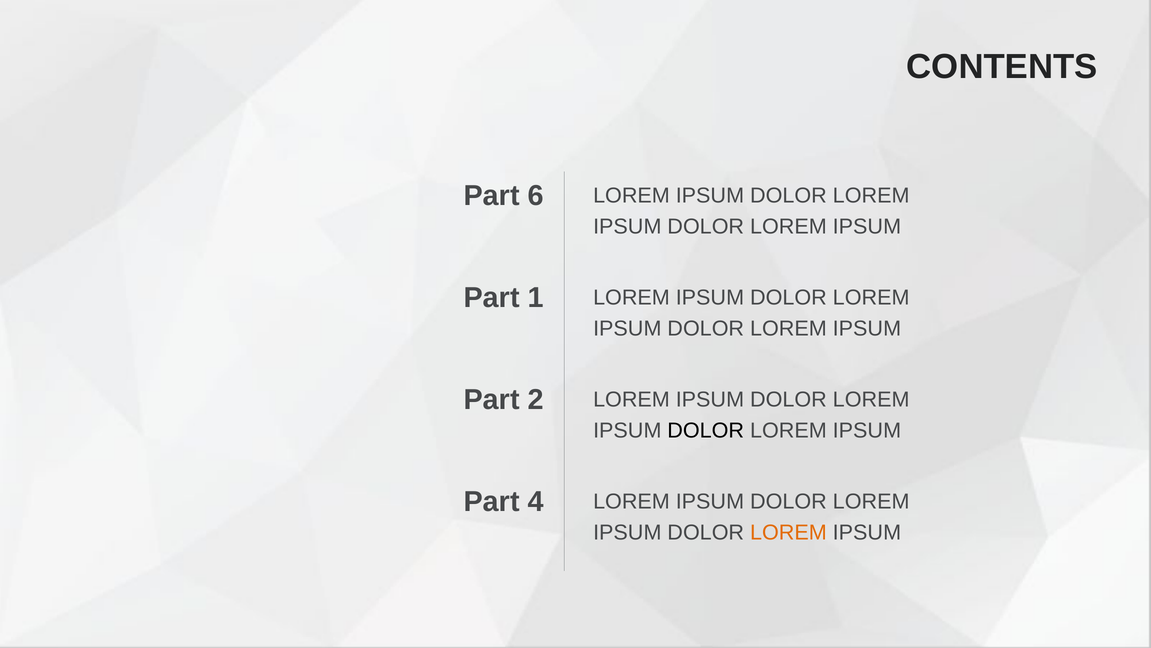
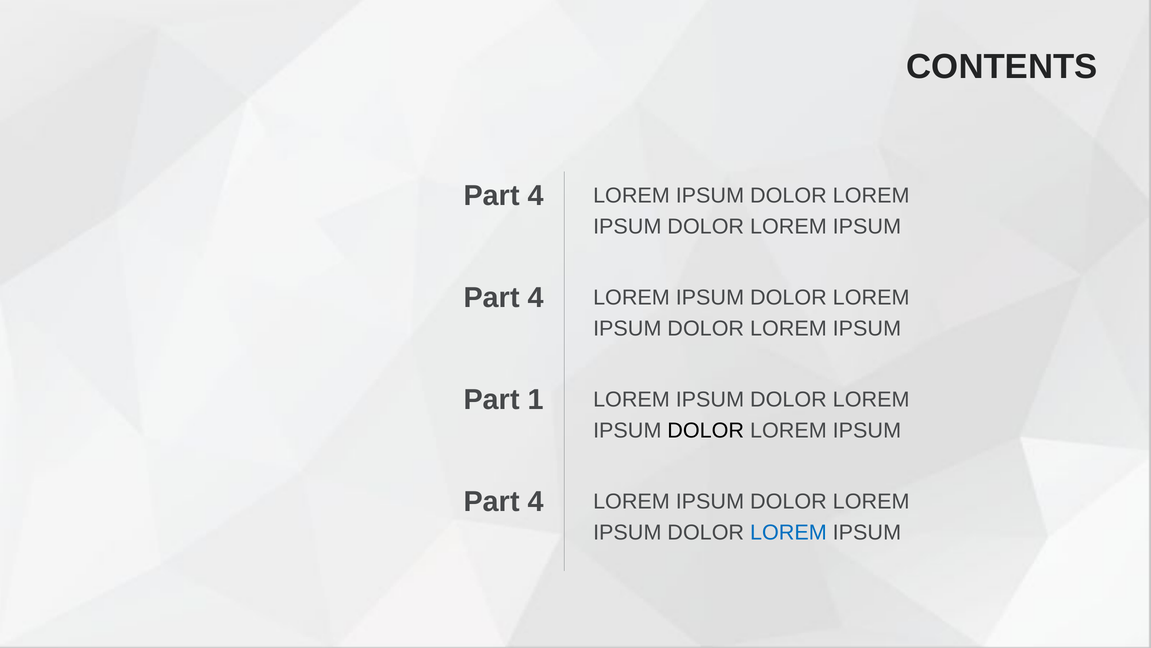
6 at (536, 196): 6 -> 4
1 at (536, 298): 1 -> 4
2: 2 -> 1
LOREM at (788, 532) colour: orange -> blue
